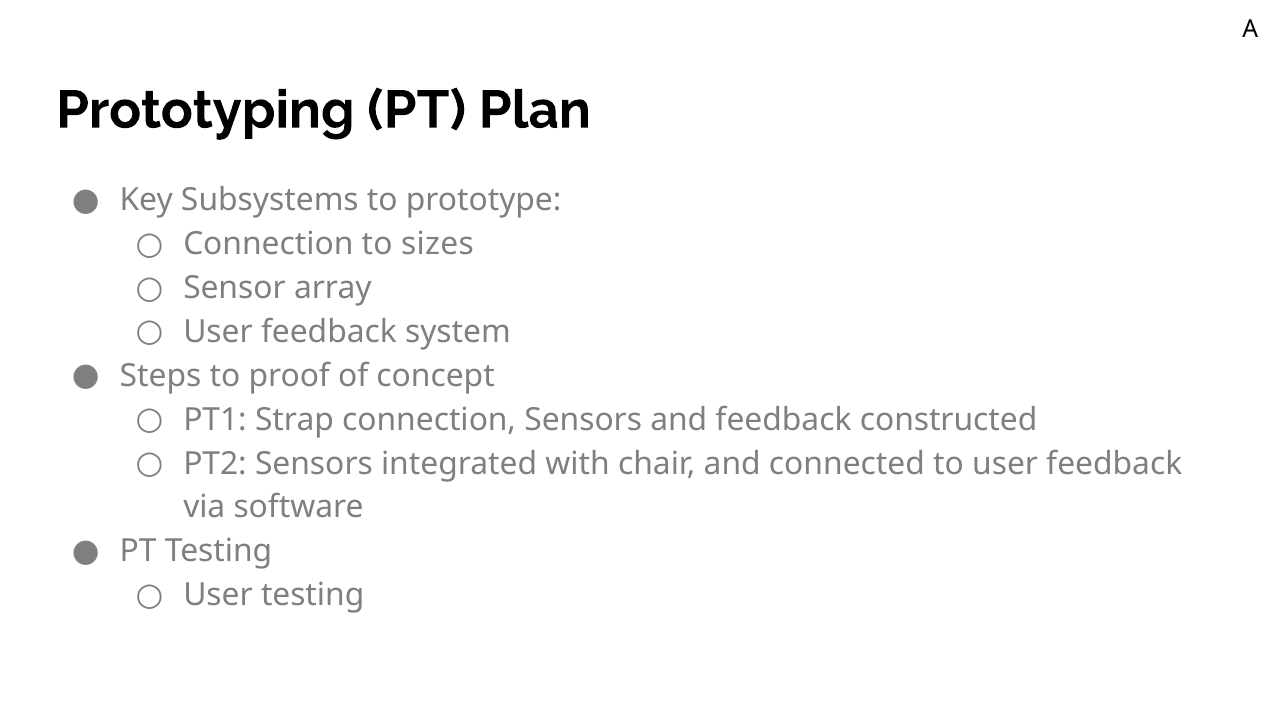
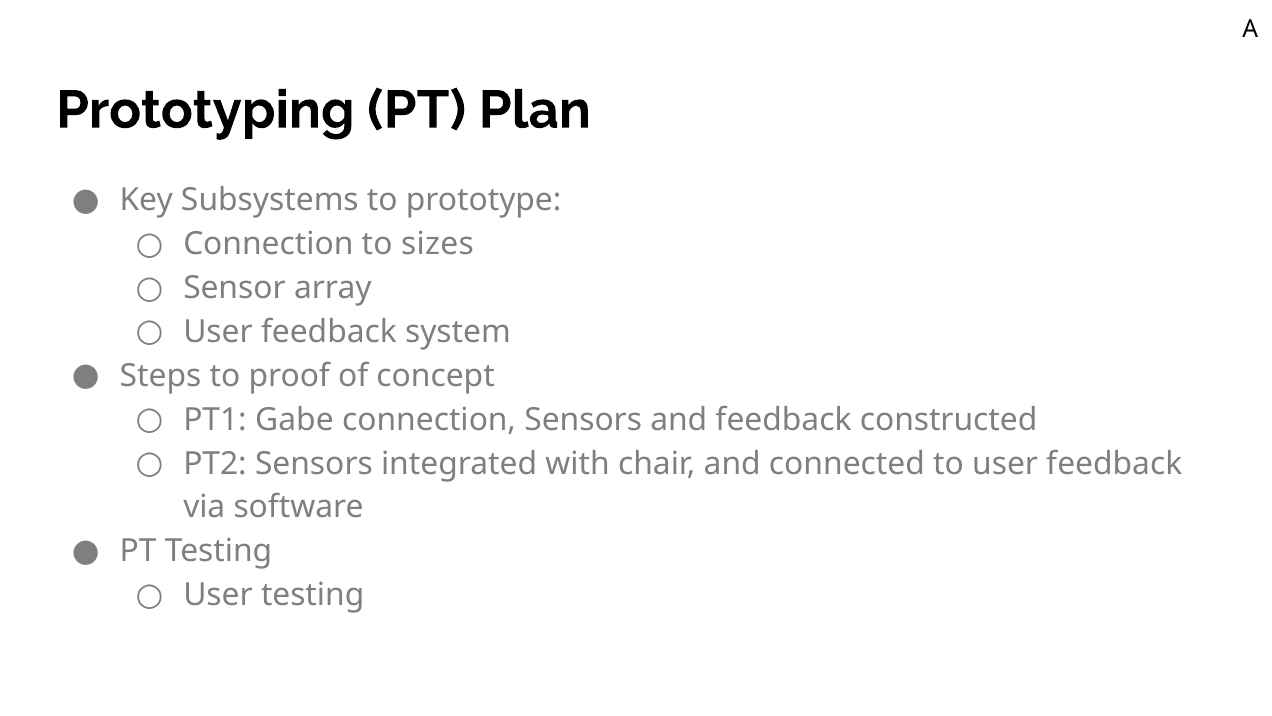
Strap: Strap -> Gabe
